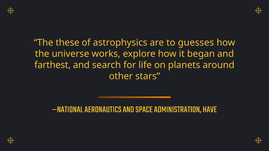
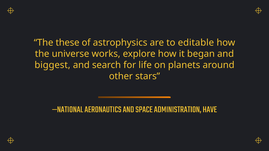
guesses: guesses -> editable
farthest: farthest -> biggest
